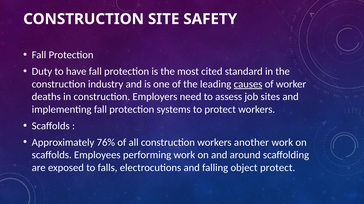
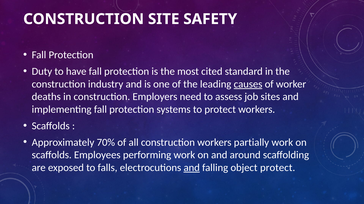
76%: 76% -> 70%
another: another -> partially
and at (192, 168) underline: none -> present
